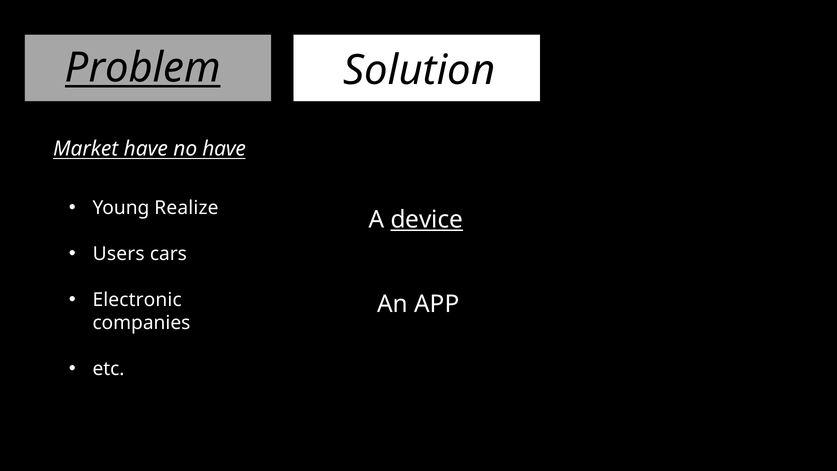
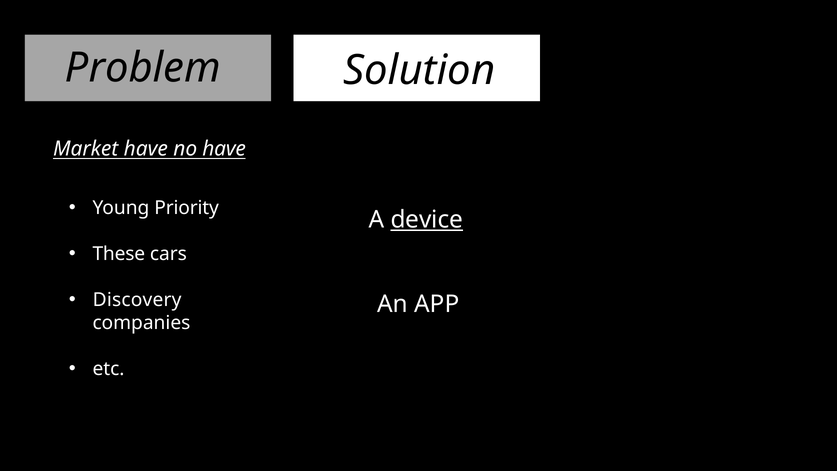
Problem underline: present -> none
Realize: Realize -> Priority
Users: Users -> These
Electronic: Electronic -> Discovery
